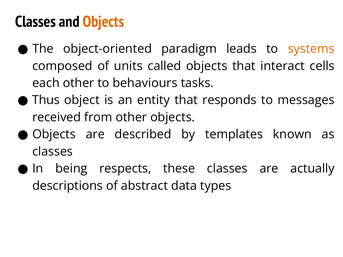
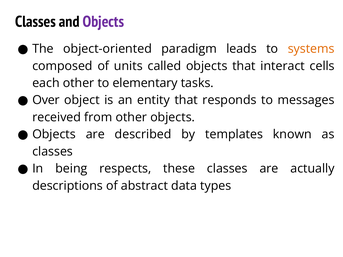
Objects at (103, 22) colour: orange -> purple
behaviours: behaviours -> elementary
Thus: Thus -> Over
